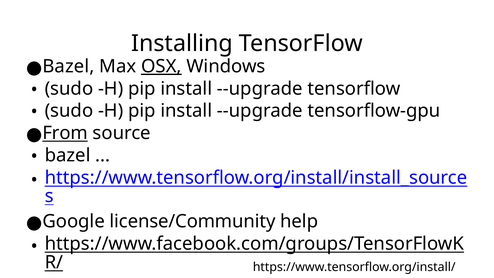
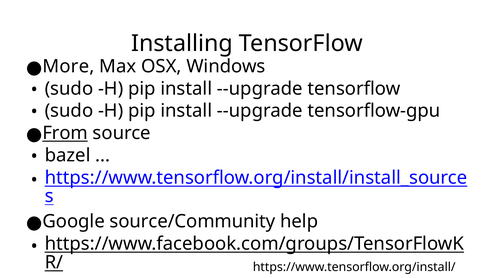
Bazel at (68, 66): Bazel -> More
OSX underline: present -> none
license/Community: license/Community -> source/Community
